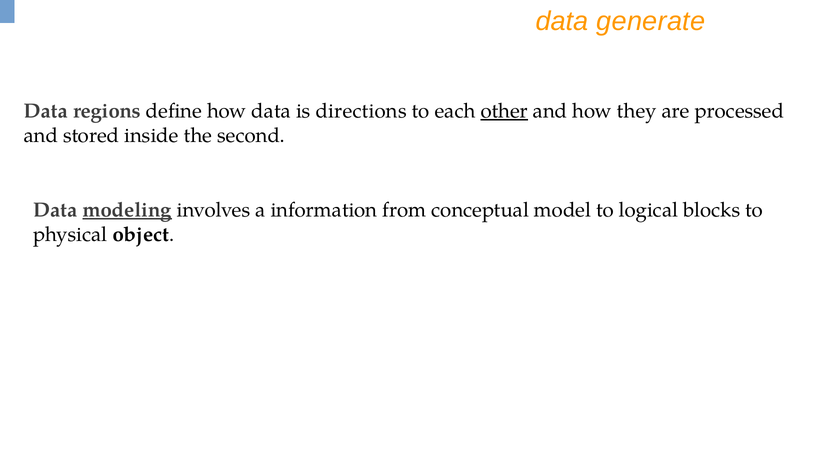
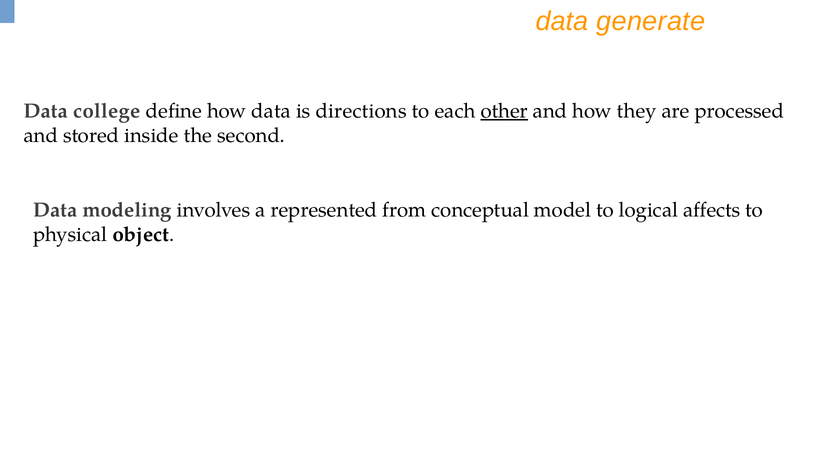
regions: regions -> college
modeling underline: present -> none
information: information -> represented
blocks: blocks -> affects
